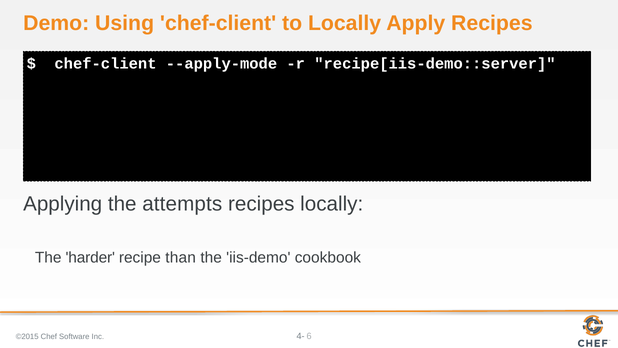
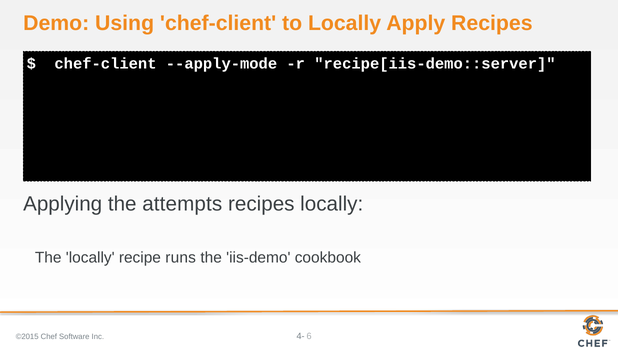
The harder: harder -> locally
than: than -> runs
